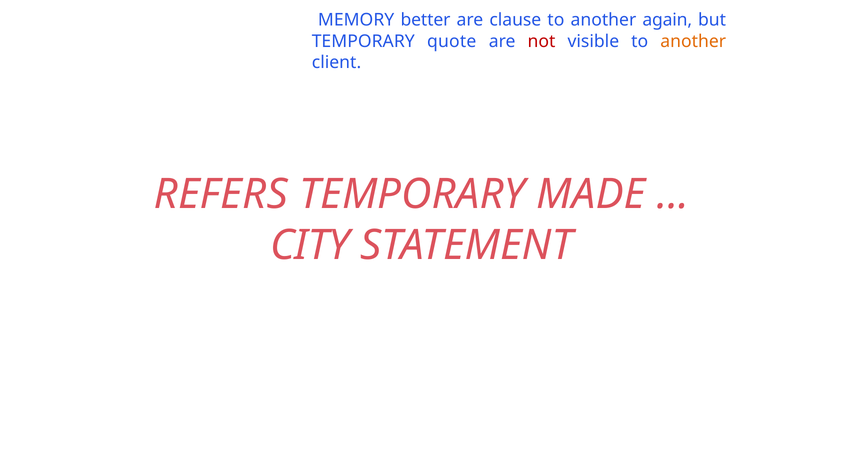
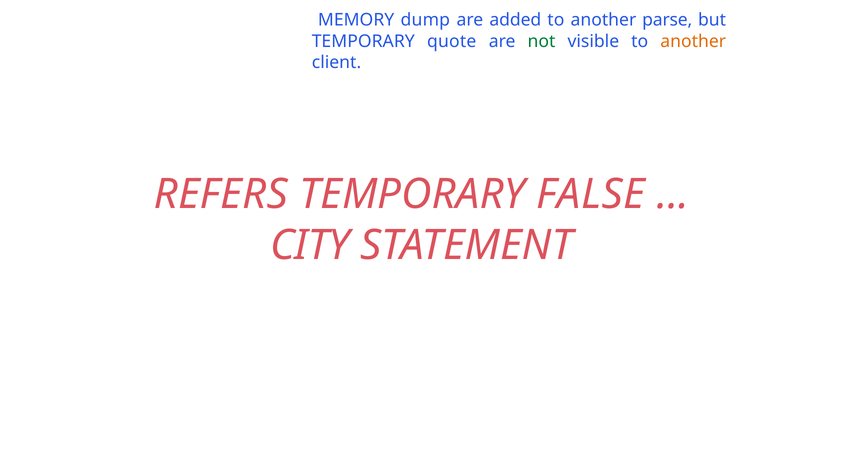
better: better -> dump
clause: clause -> added
again: again -> parse
not colour: red -> green
MADE: MADE -> FALSE
